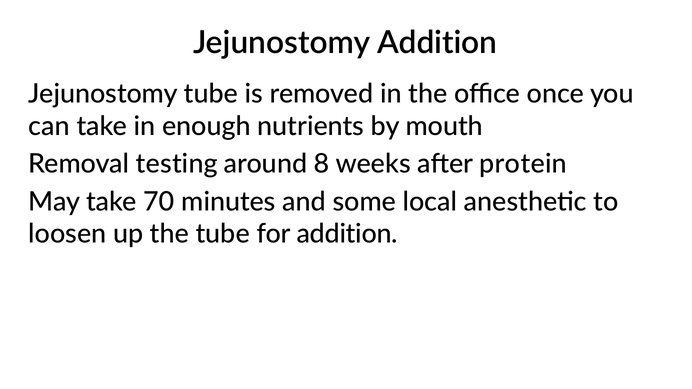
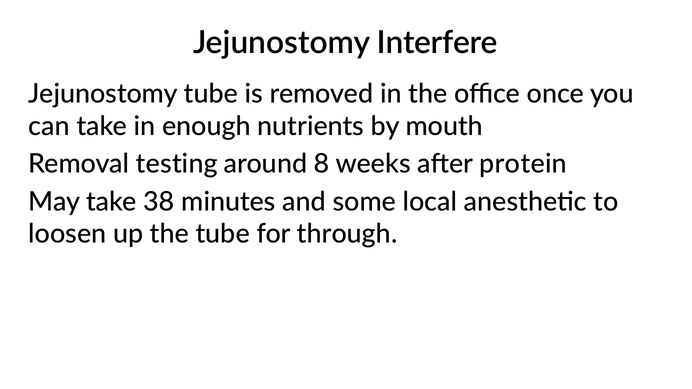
Jejunostomy Addition: Addition -> Interfere
70: 70 -> 38
for addition: addition -> through
